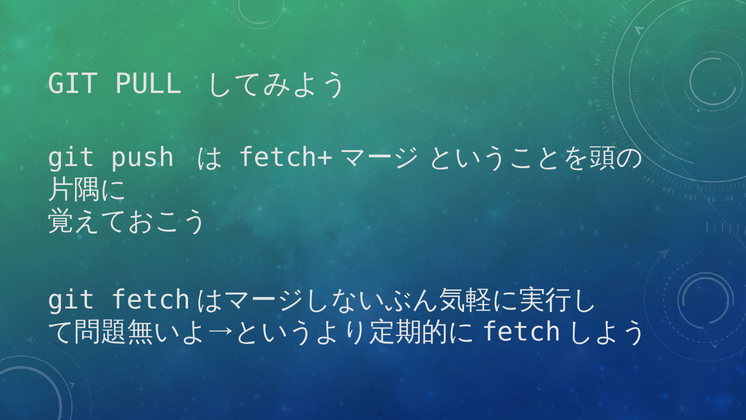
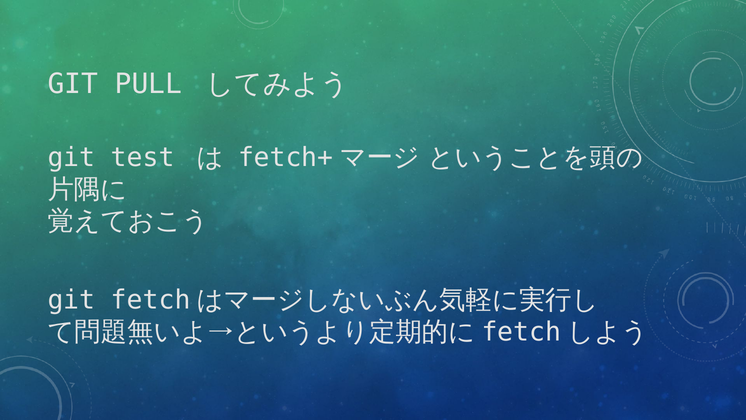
push: push -> test
